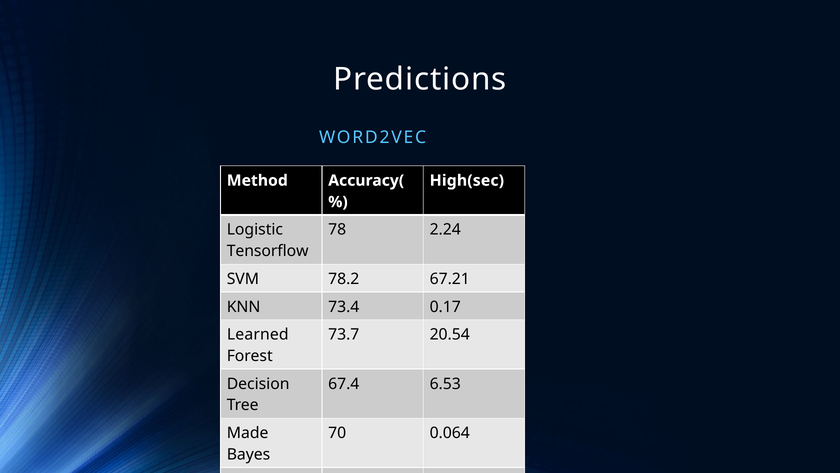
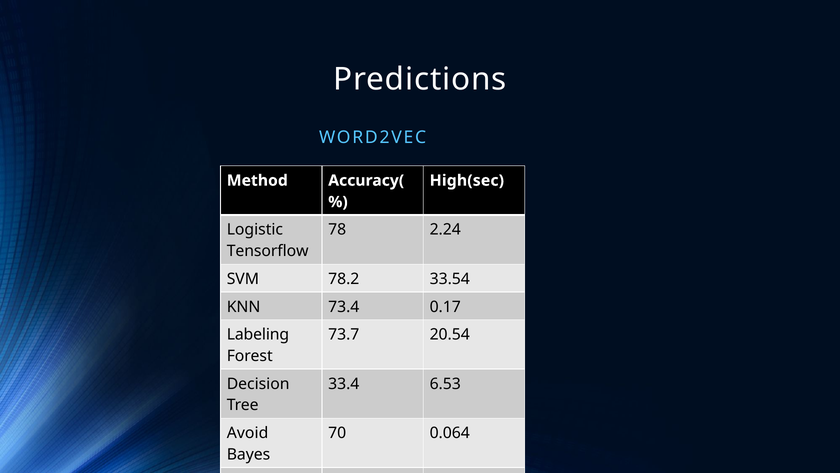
67.21: 67.21 -> 33.54
Learned: Learned -> Labeling
67.4: 67.4 -> 33.4
Made: Made -> Avoid
